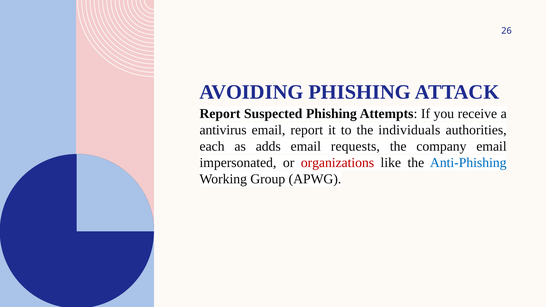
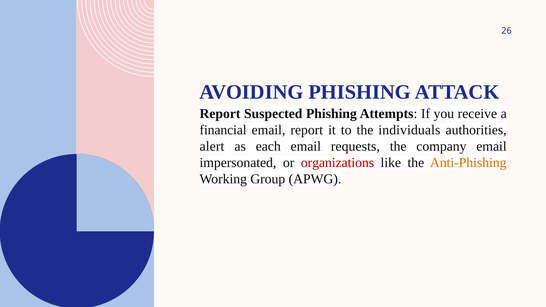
antivirus: antivirus -> financial
each: each -> alert
adds: adds -> each
Anti-Phishing colour: blue -> orange
